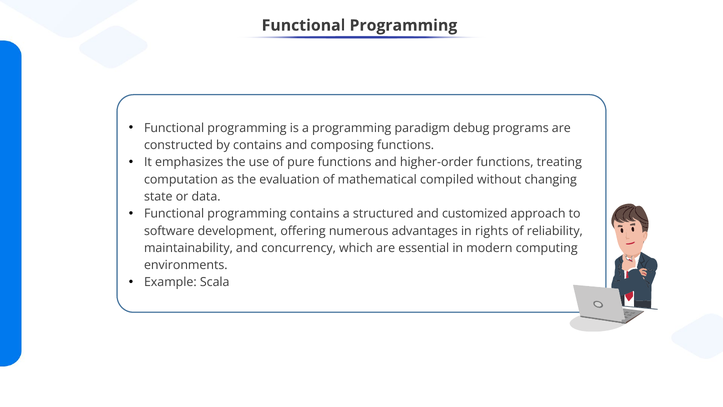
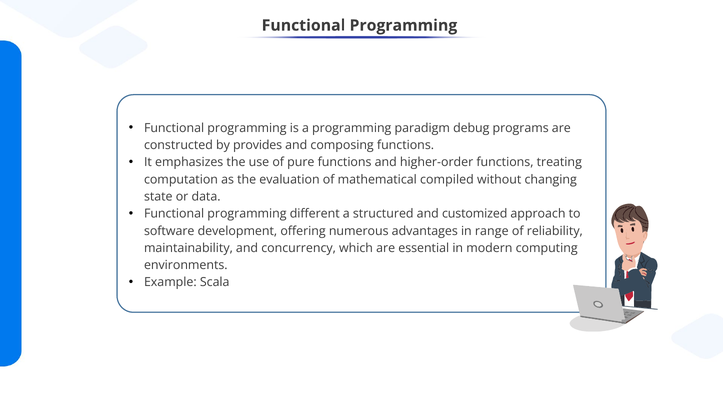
by contains: contains -> provides
programming contains: contains -> different
rights: rights -> range
